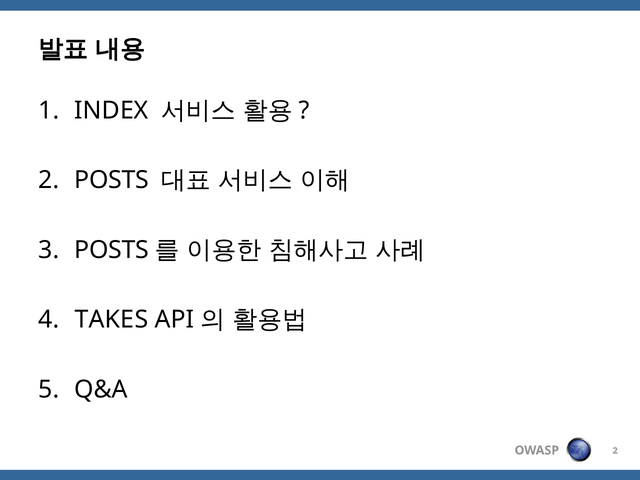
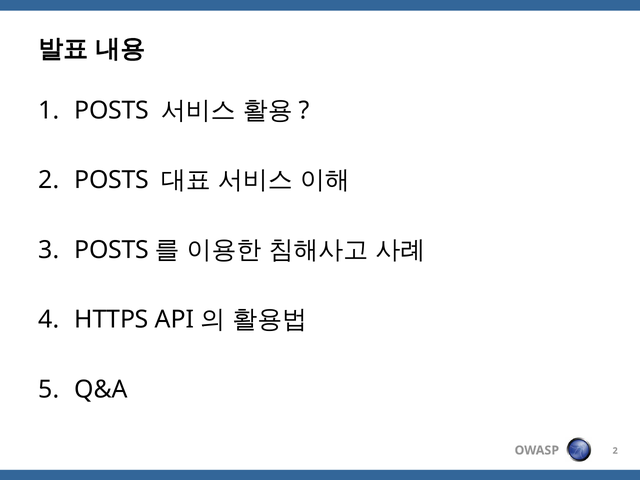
INDEX at (111, 111): INDEX -> POSTS
TAKES: TAKES -> HTTPS
